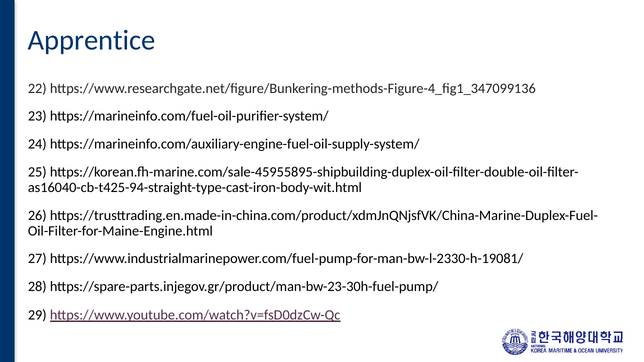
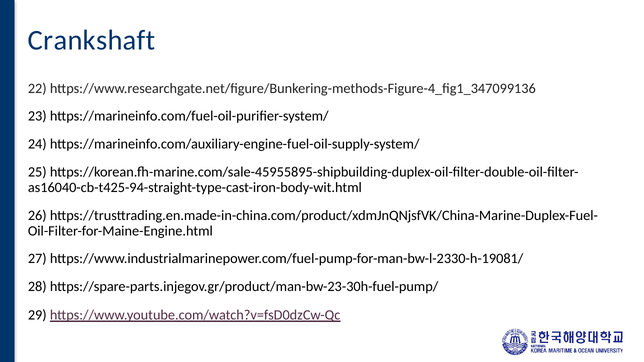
Apprentice: Apprentice -> Crankshaft
